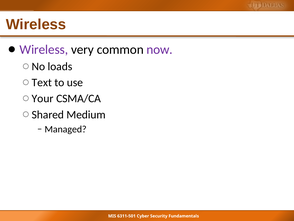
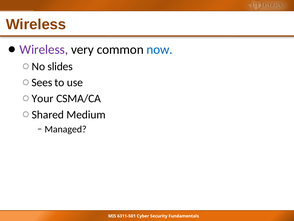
now colour: purple -> blue
loads: loads -> slides
Text: Text -> Sees
